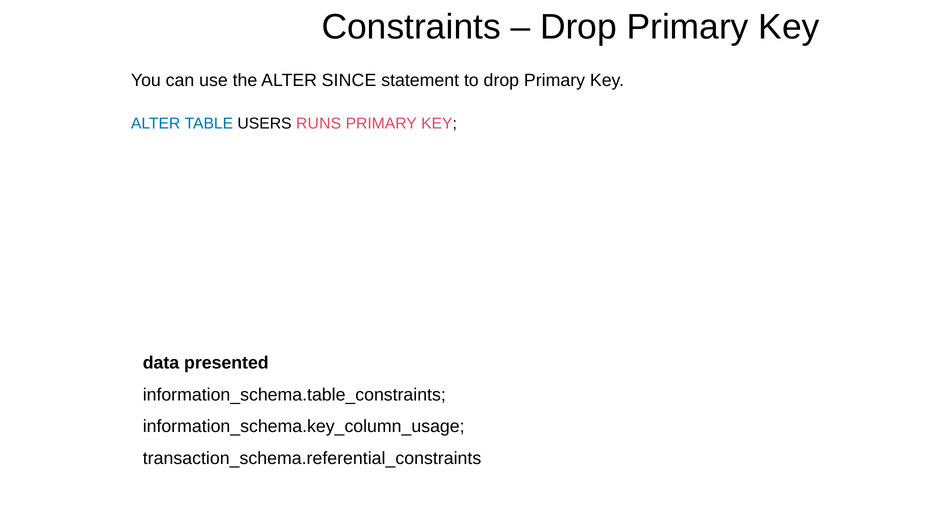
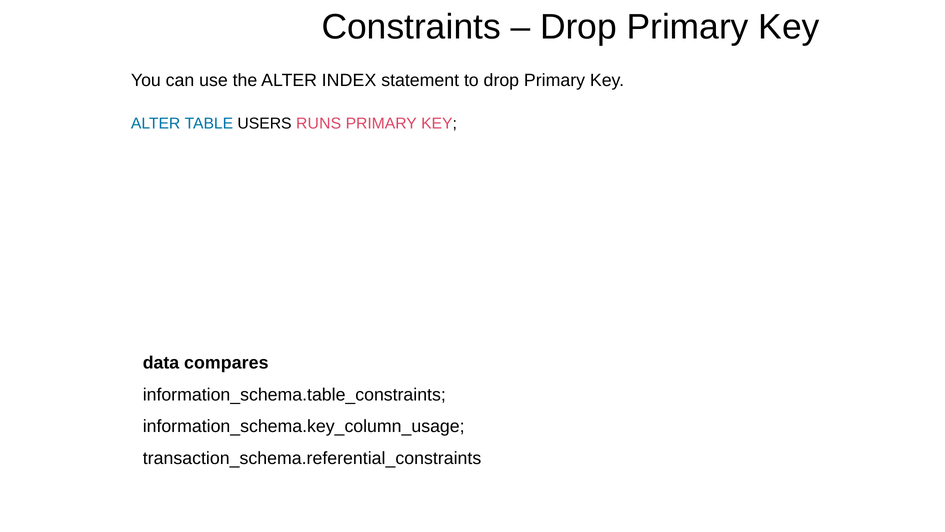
SINCE: SINCE -> INDEX
presented: presented -> compares
